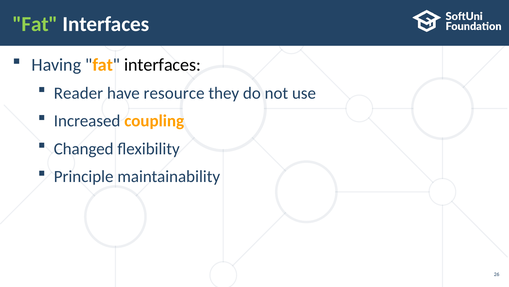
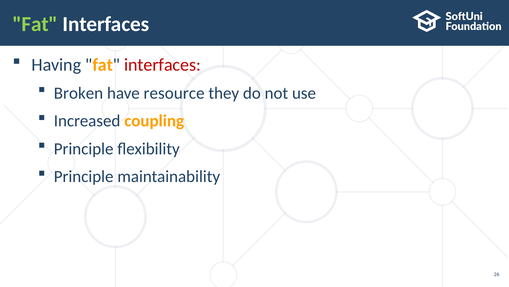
interfaces at (163, 65) colour: black -> red
Reader: Reader -> Broken
Changed at (84, 148): Changed -> Principle
